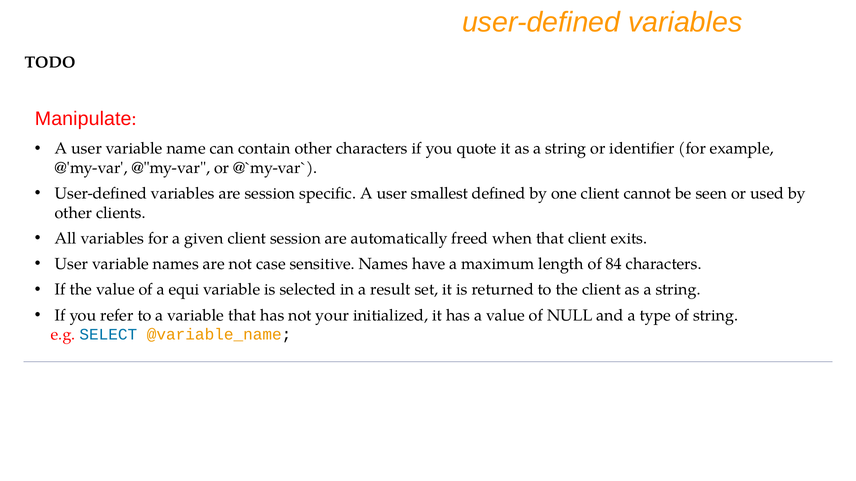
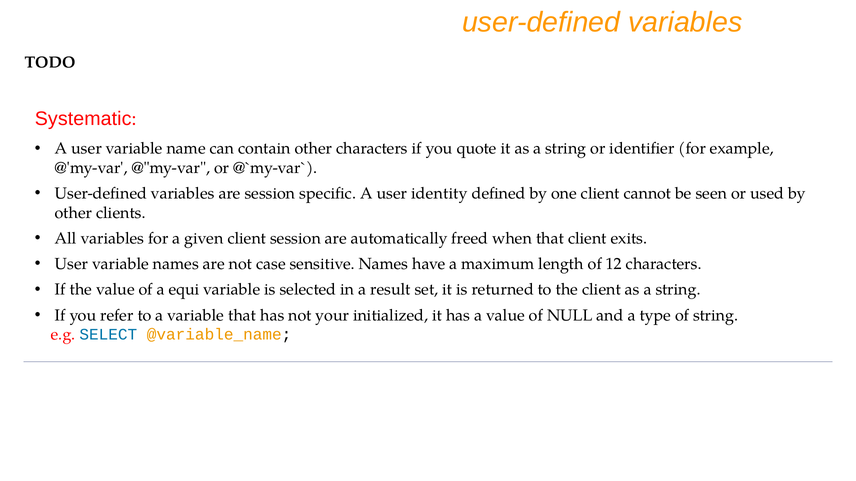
Manipulate: Manipulate -> Systematic
smallest: smallest -> identity
84: 84 -> 12
